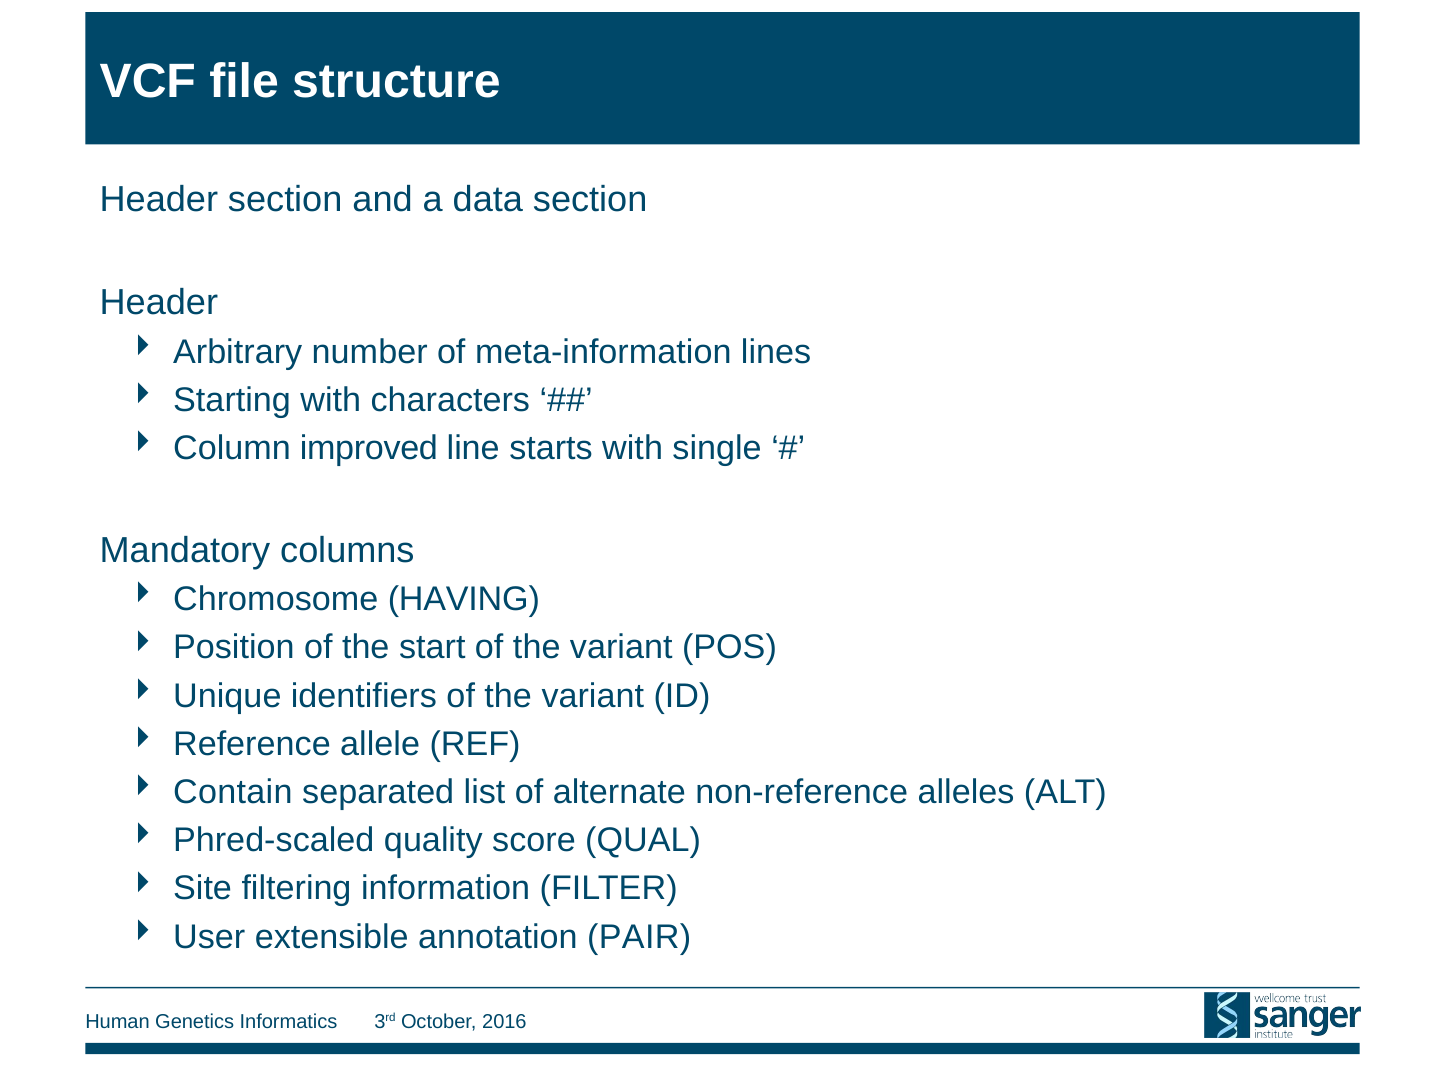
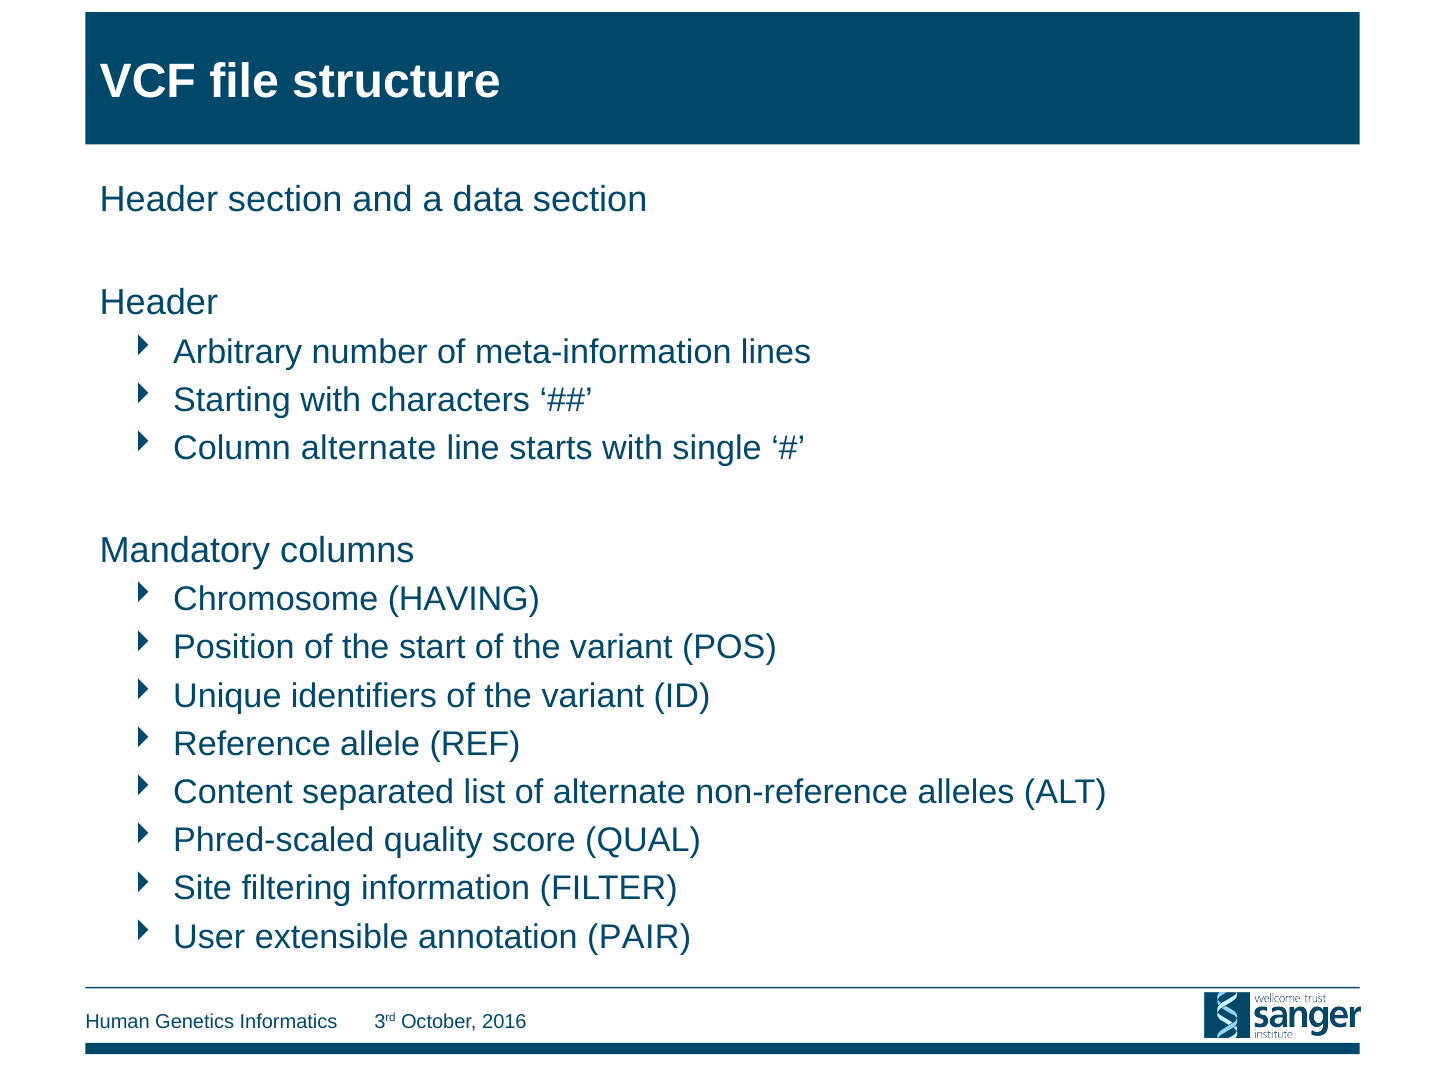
Column improved: improved -> alternate
Contain: Contain -> Content
